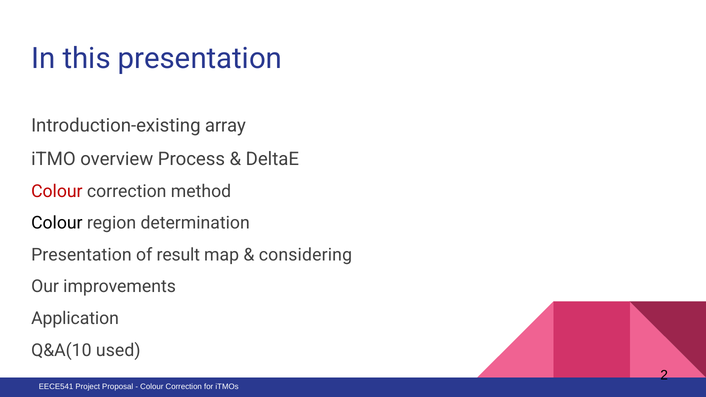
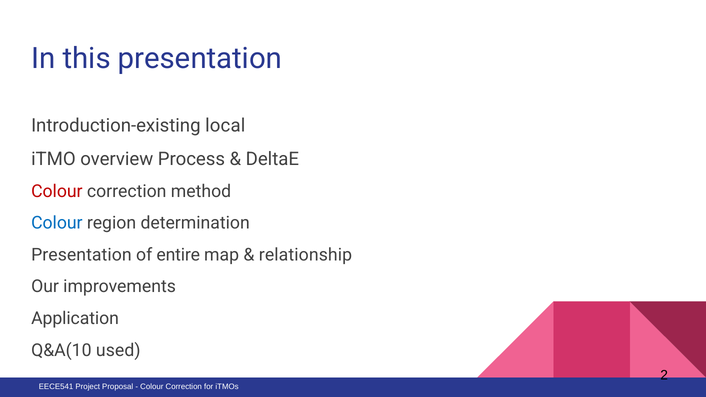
array: array -> local
Colour at (57, 223) colour: black -> blue
result: result -> entire
considering: considering -> relationship
